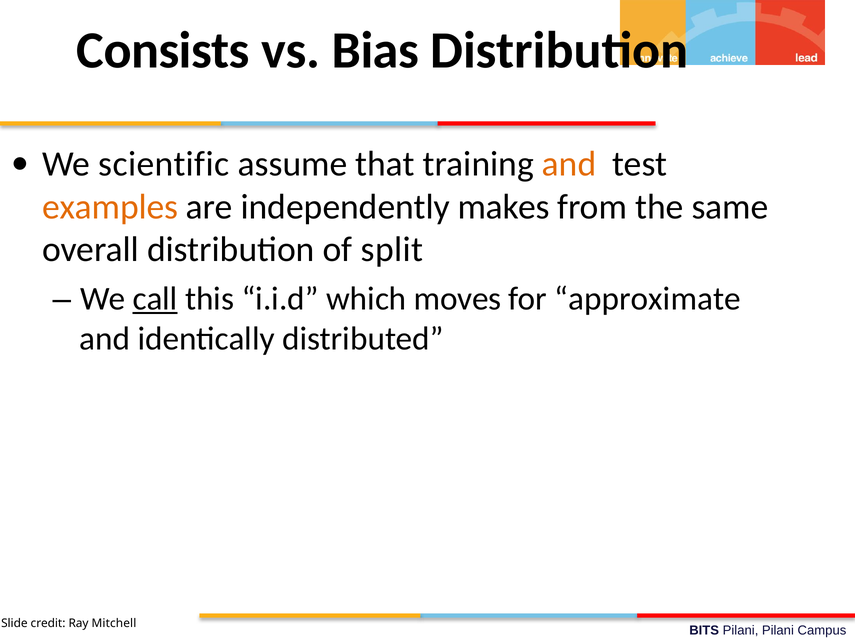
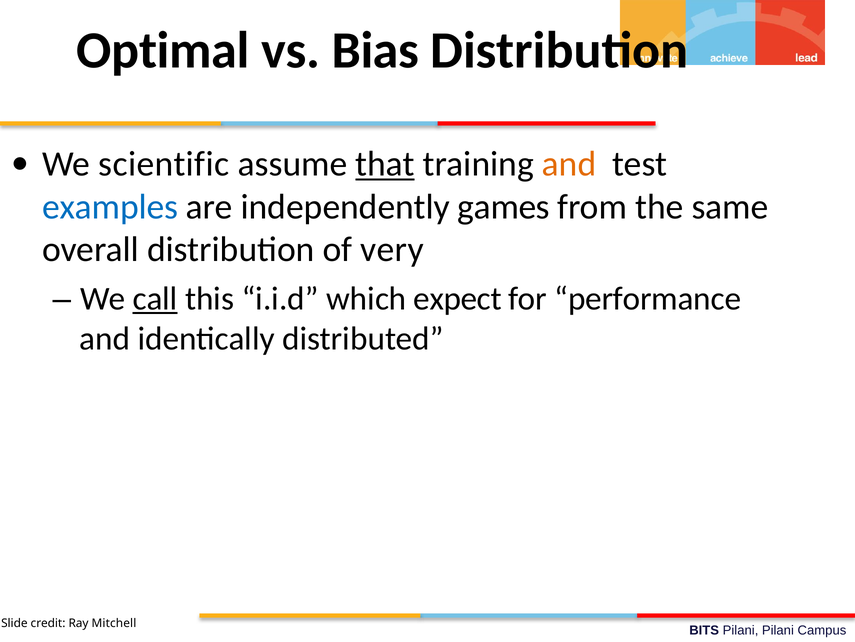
Consists: Consists -> Optimal
that underline: none -> present
examples colour: orange -> blue
makes: makes -> games
split: split -> very
moves: moves -> expect
approximate: approximate -> performance
